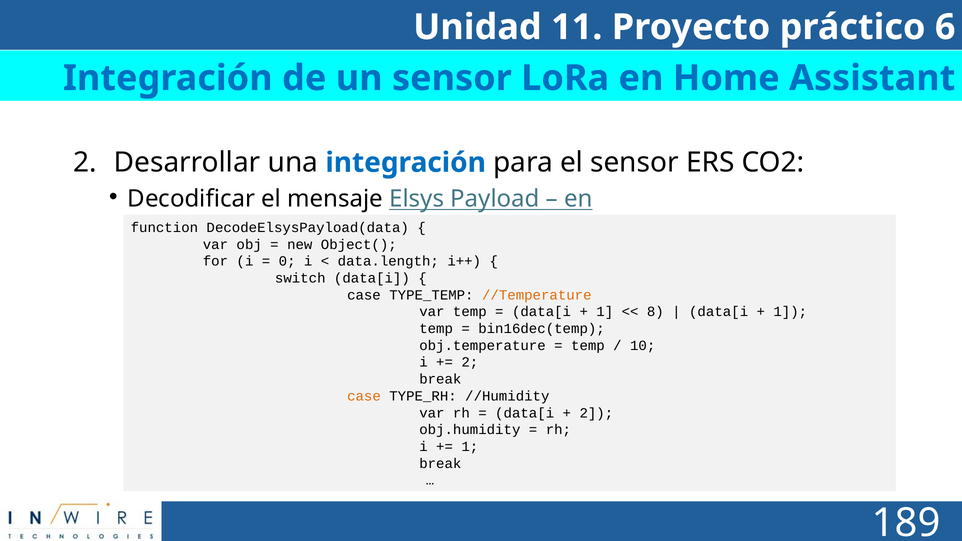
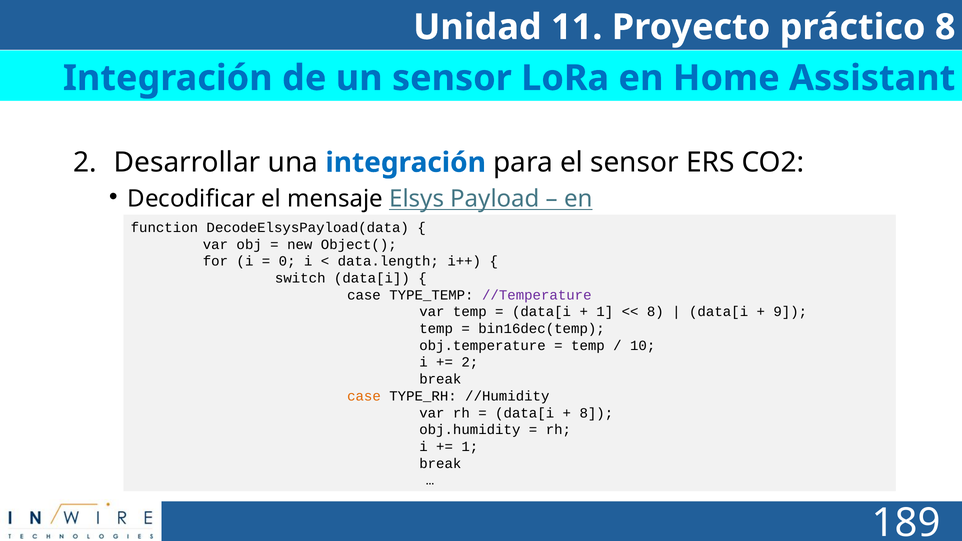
práctico 6: 6 -> 8
//Temperature colour: orange -> purple
1 at (790, 312): 1 -> 9
2 at (596, 413): 2 -> 8
